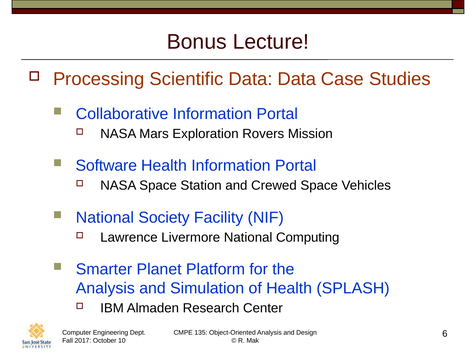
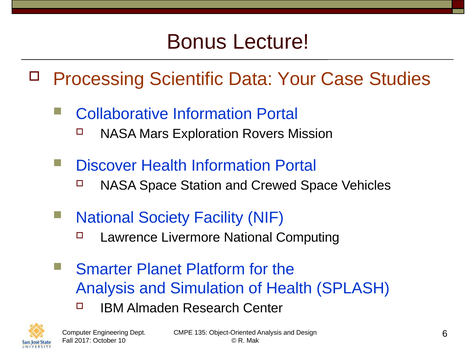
Data Data: Data -> Your
Software: Software -> Discover
